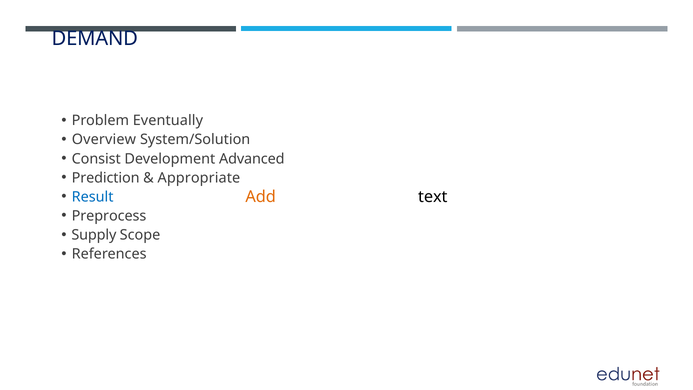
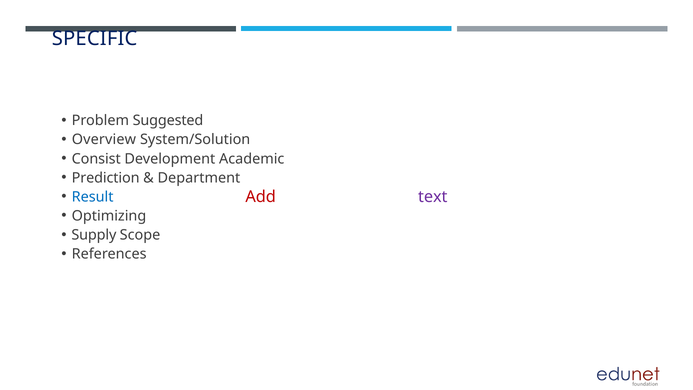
DEMAND: DEMAND -> SPECIFIC
Eventually: Eventually -> Suggested
Advanced: Advanced -> Academic
Appropriate: Appropriate -> Department
Add colour: orange -> red
text colour: black -> purple
Preprocess: Preprocess -> Optimizing
